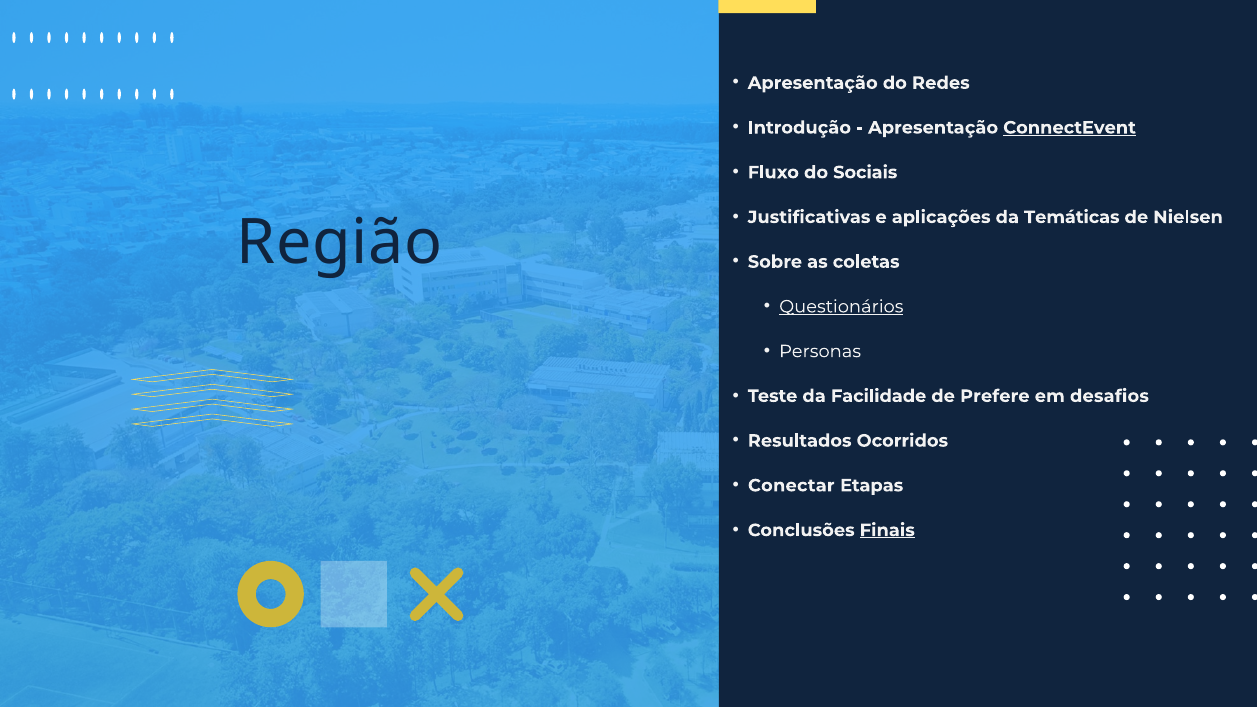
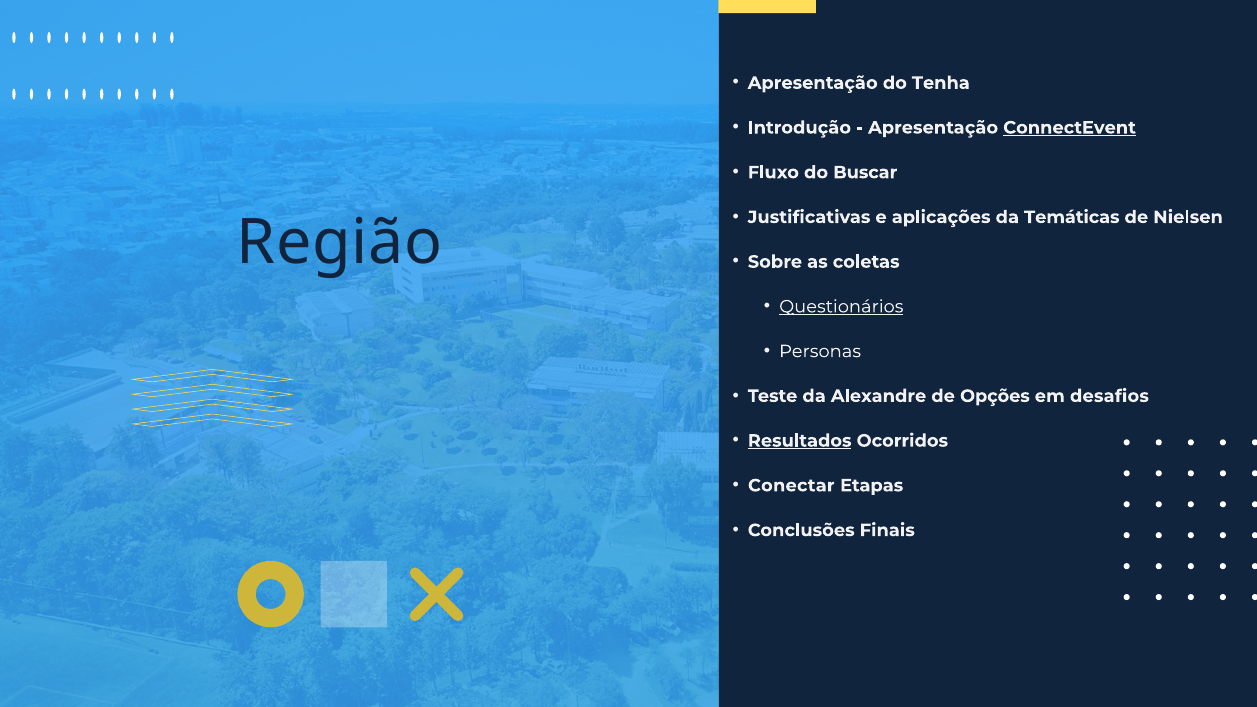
Redes: Redes -> Tenha
Sociais: Sociais -> Buscar
Facilidade: Facilidade -> Alexandre
Prefere: Prefere -> Opções
Resultados underline: none -> present
Finais underline: present -> none
